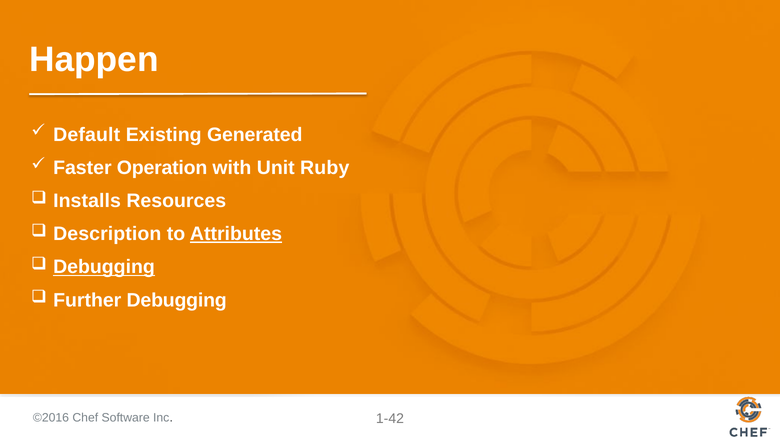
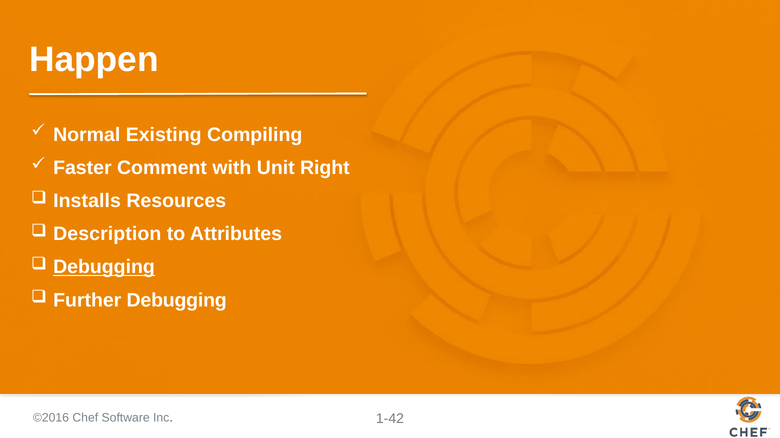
Default: Default -> Normal
Generated: Generated -> Compiling
Operation: Operation -> Comment
Ruby: Ruby -> Right
Attributes underline: present -> none
